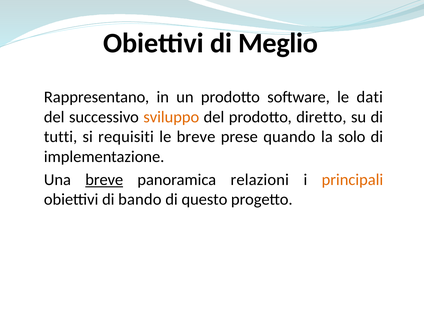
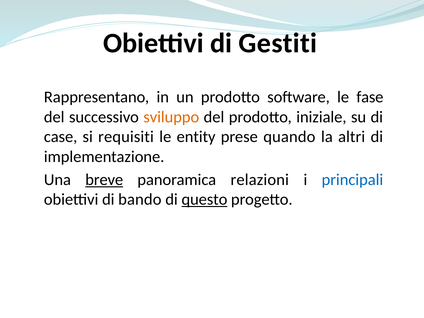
Meglio: Meglio -> Gestiti
dati: dati -> fase
diretto: diretto -> iniziale
tutti: tutti -> case
le breve: breve -> entity
solo: solo -> altri
principali colour: orange -> blue
questo underline: none -> present
